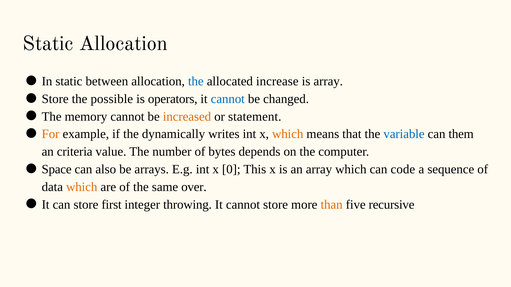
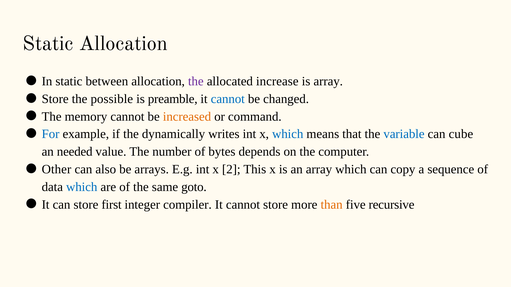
the at (196, 81) colour: blue -> purple
operators: operators -> preamble
statement: statement -> command
For colour: orange -> blue
which at (288, 134) colour: orange -> blue
them: them -> cube
criteria: criteria -> needed
Space: Space -> Other
0: 0 -> 2
code: code -> copy
which at (82, 187) colour: orange -> blue
over: over -> goto
throwing: throwing -> compiler
